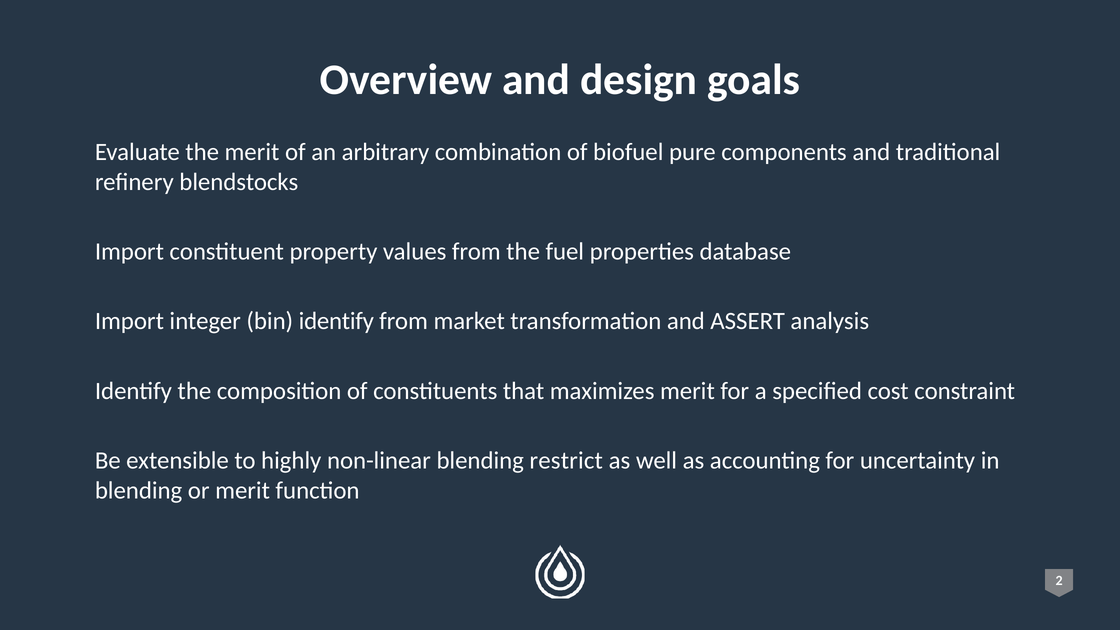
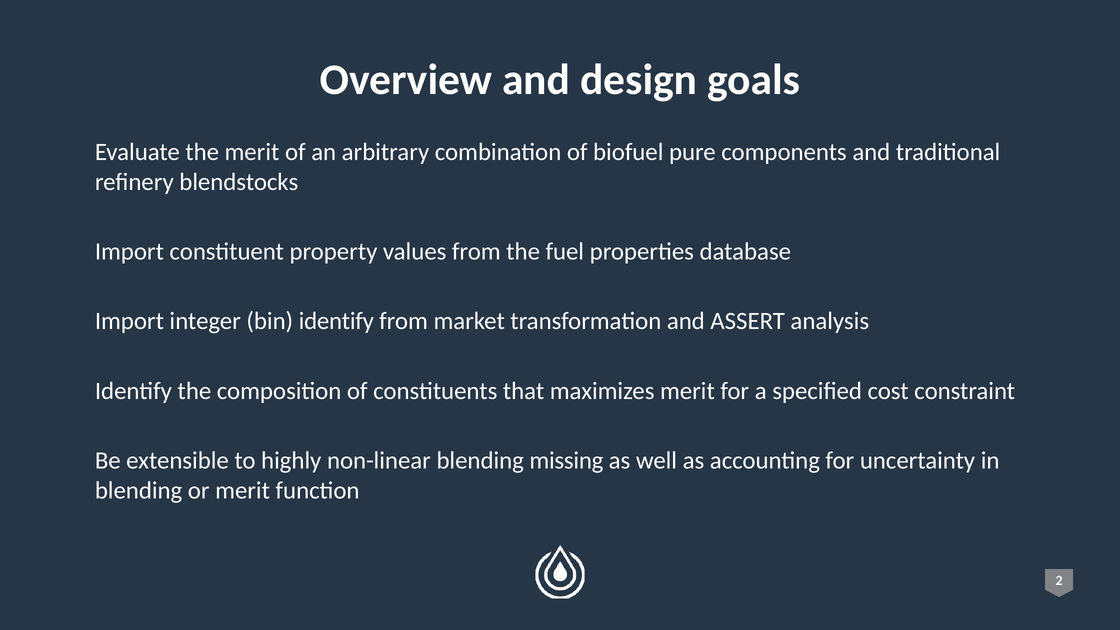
restrict: restrict -> missing
